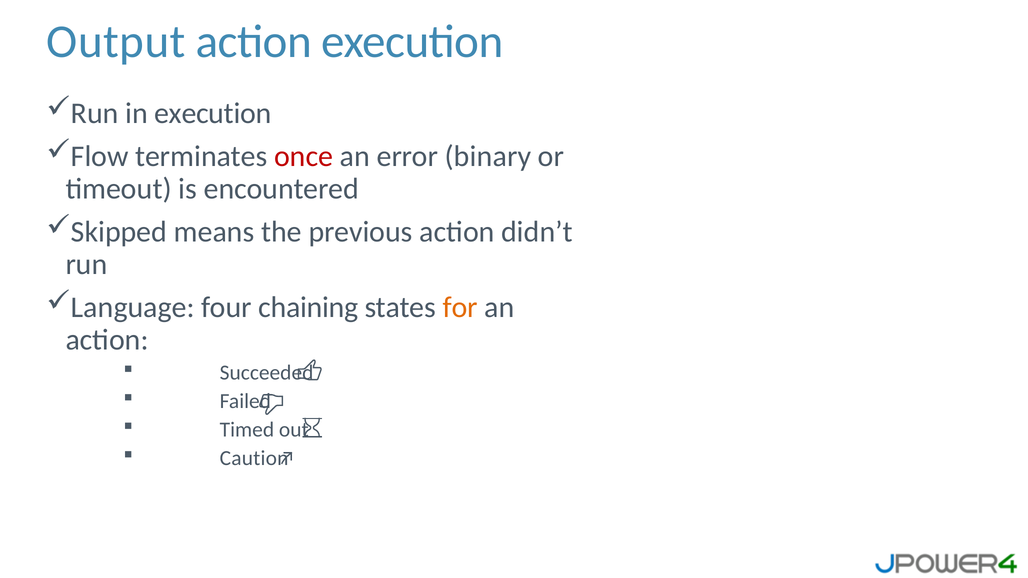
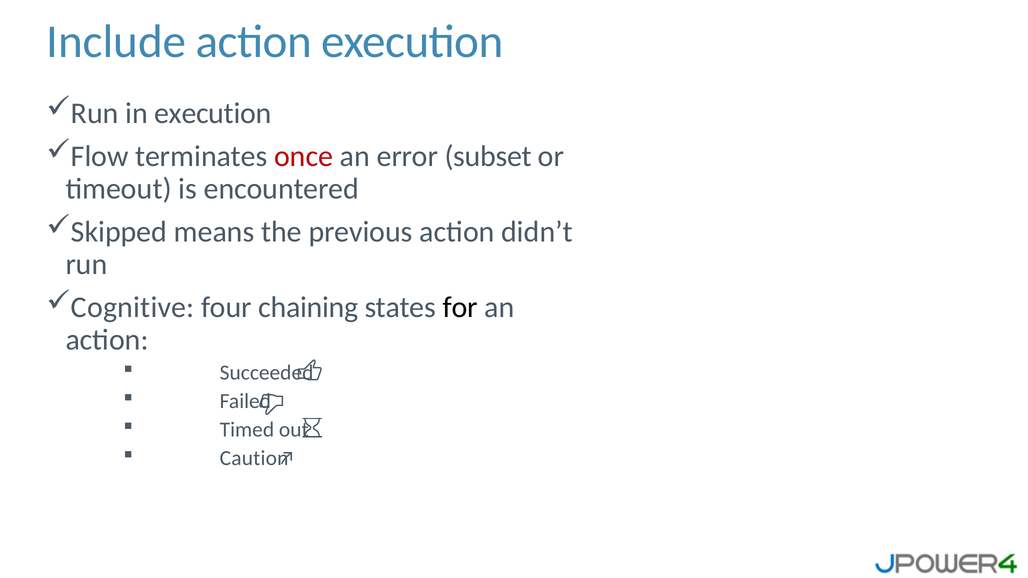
Output: Output -> Include
binary: binary -> subset
Language: Language -> Cognitive
for colour: orange -> black
